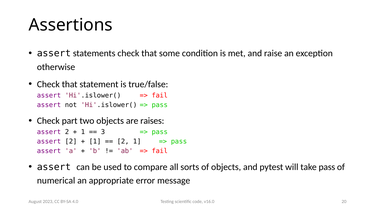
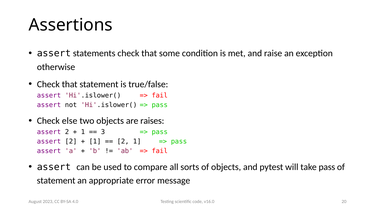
part: part -> else
numerical at (56, 180): numerical -> statement
